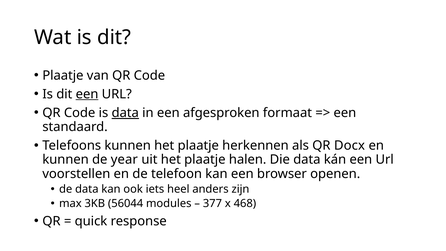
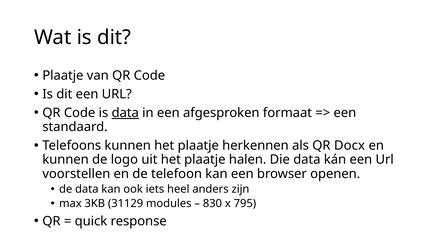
een at (87, 94) underline: present -> none
year: year -> logo
56044: 56044 -> 31129
377: 377 -> 830
468: 468 -> 795
